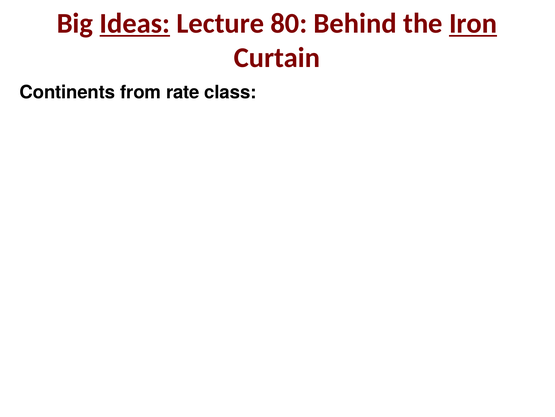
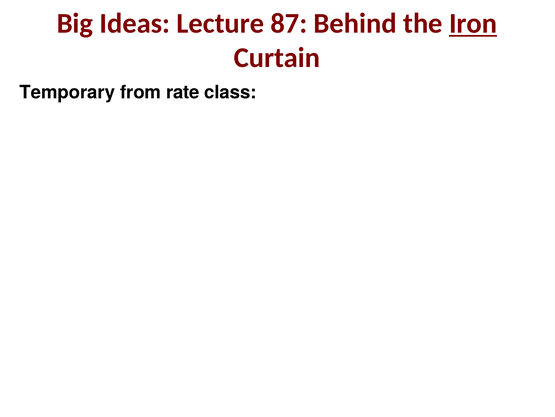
Ideas underline: present -> none
80: 80 -> 87
Continents: Continents -> Temporary
